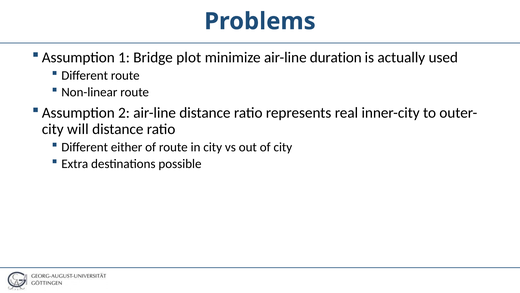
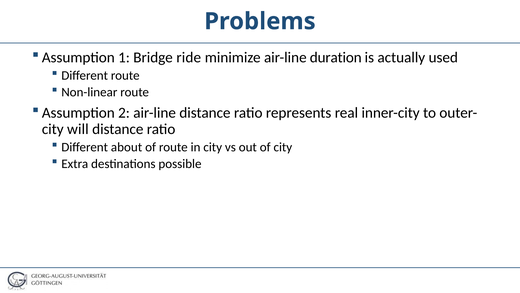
plot: plot -> ride
either: either -> about
